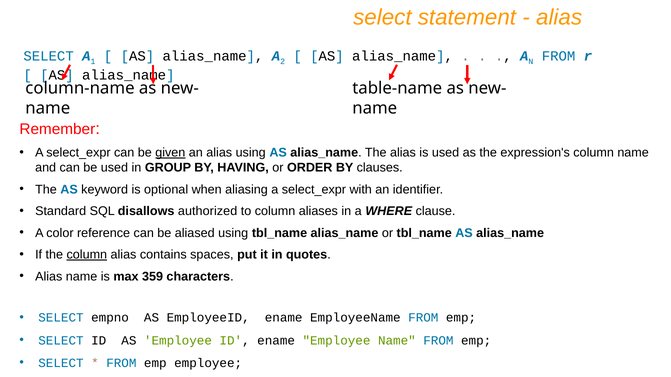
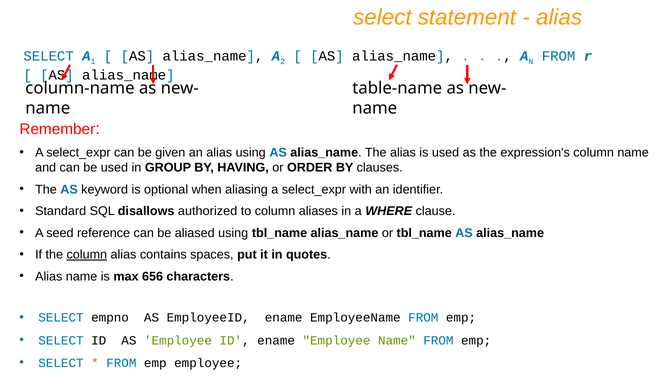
given underline: present -> none
color: color -> seed
359: 359 -> 656
